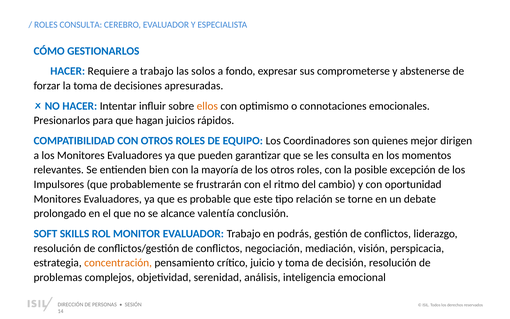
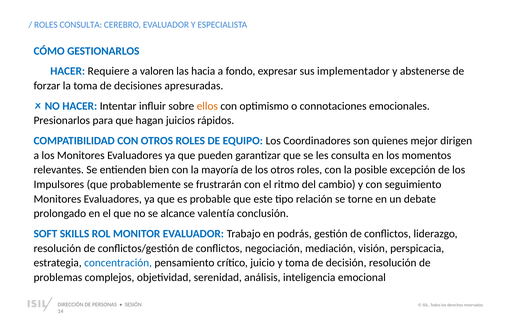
a trabajo: trabajo -> valoren
solos: solos -> hacia
comprometerse: comprometerse -> implementador
oportunidad: oportunidad -> seguimiento
concentración colour: orange -> blue
